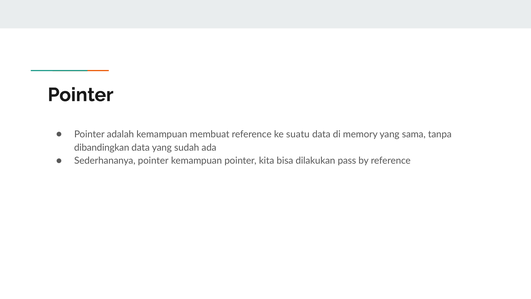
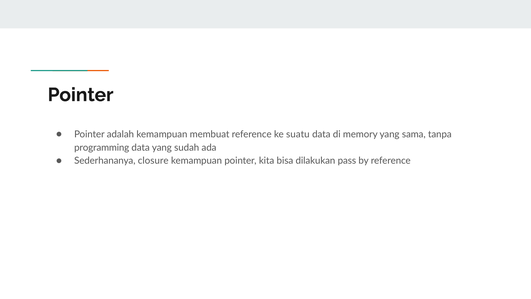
dibandingkan: dibandingkan -> programming
Sederhananya pointer: pointer -> closure
